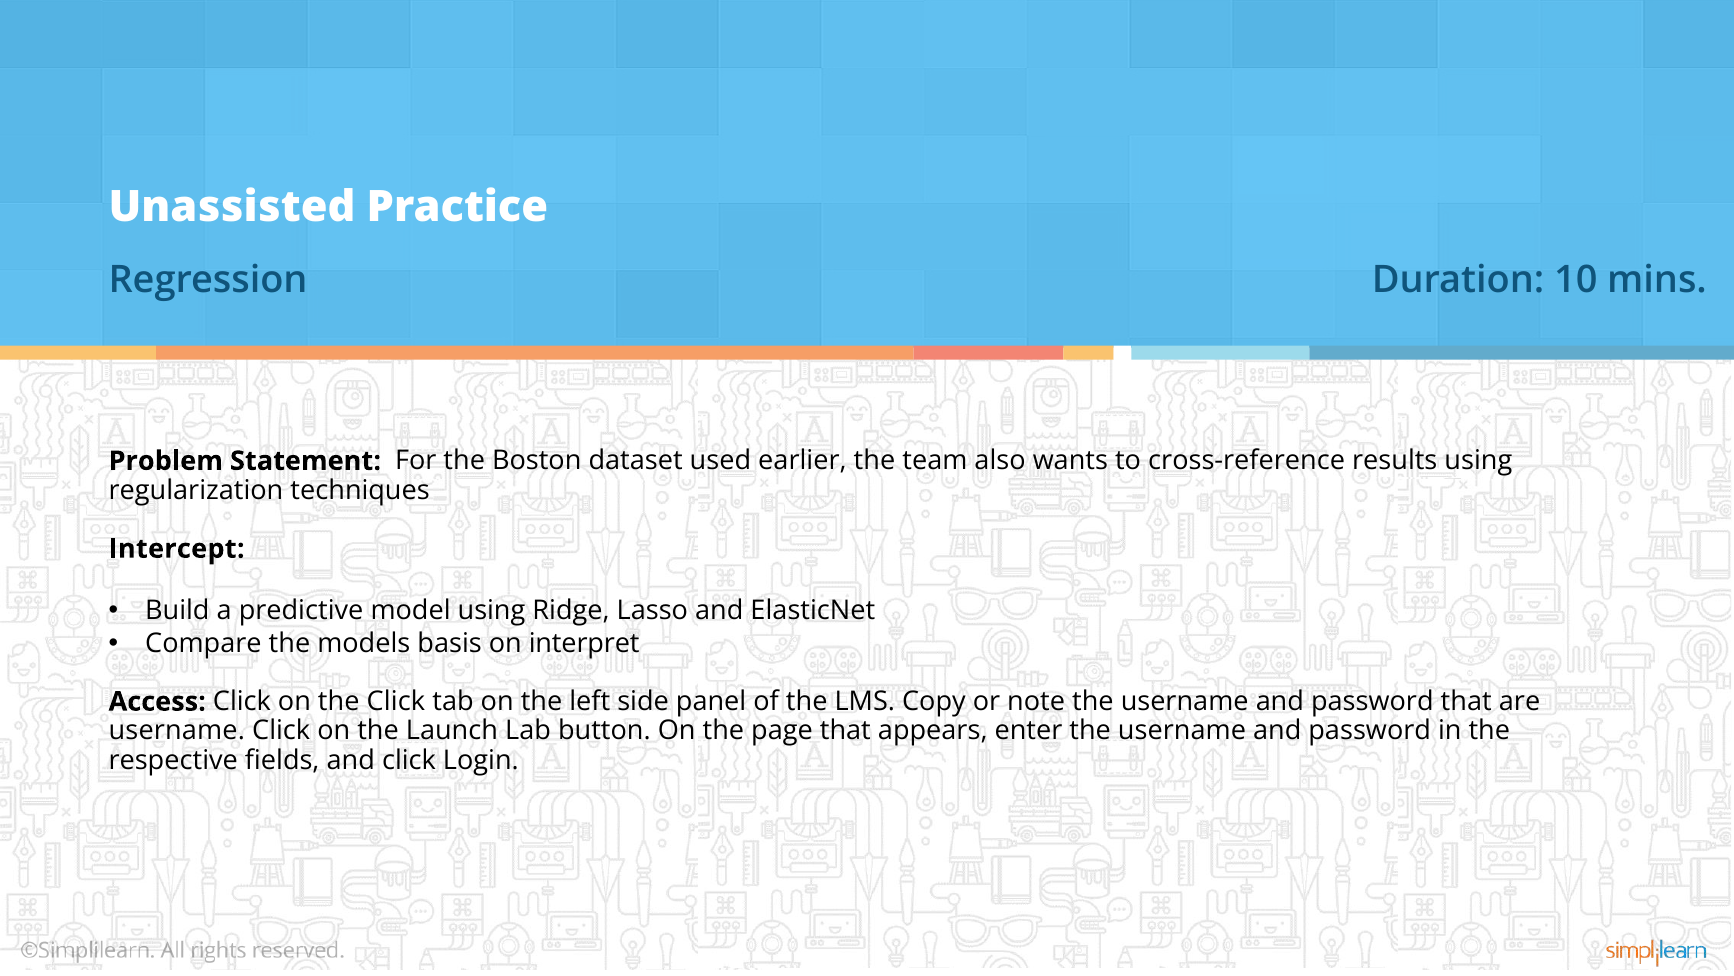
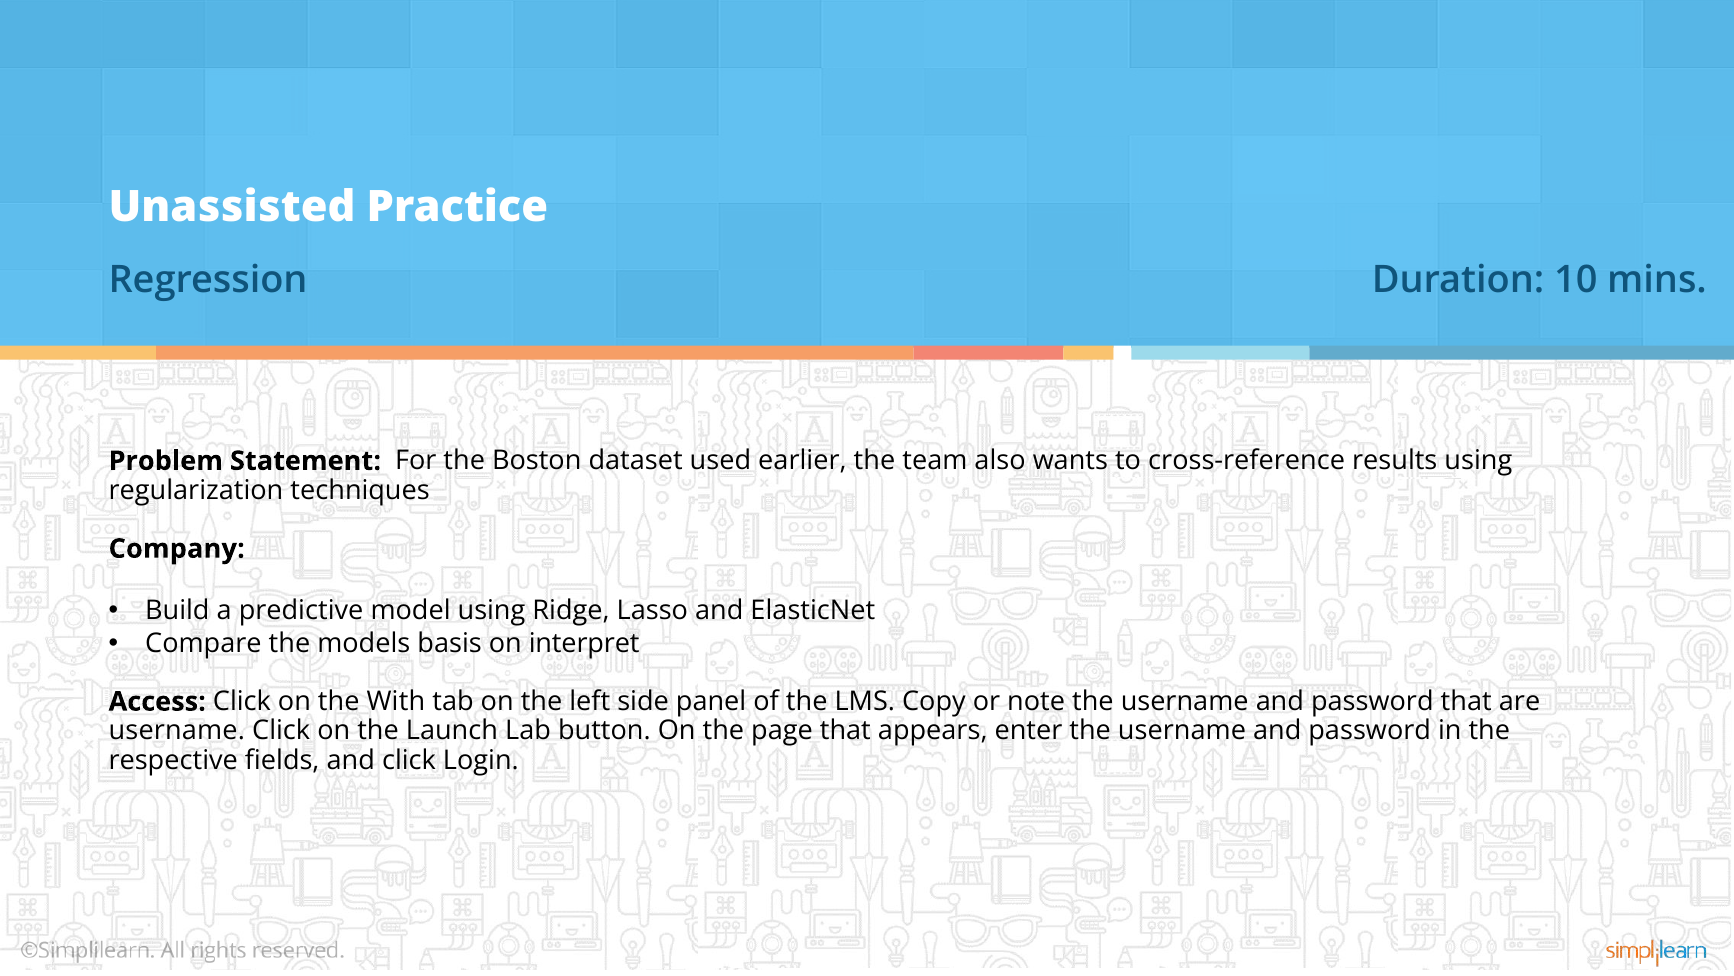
Intercept: Intercept -> Company
the Click: Click -> With
